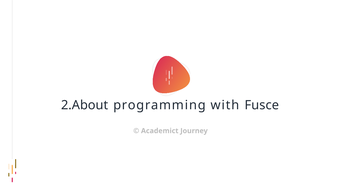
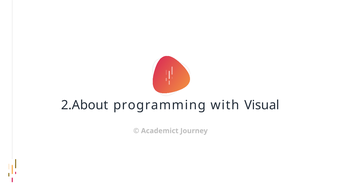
Fusce: Fusce -> Visual
